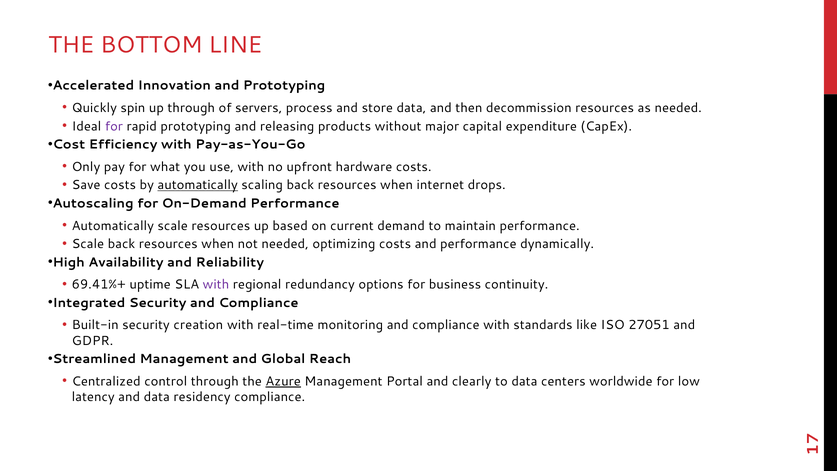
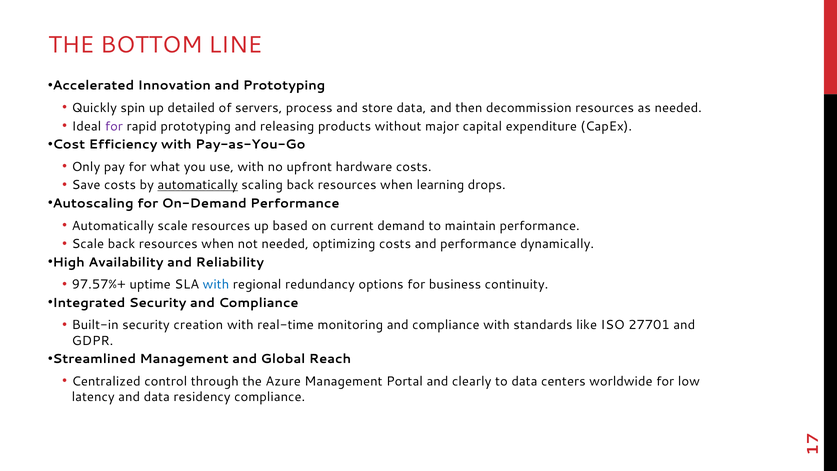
up through: through -> detailed
internet: internet -> learning
69.41%+: 69.41%+ -> 97.57%+
with at (216, 284) colour: purple -> blue
27051: 27051 -> 27701
Azure underline: present -> none
